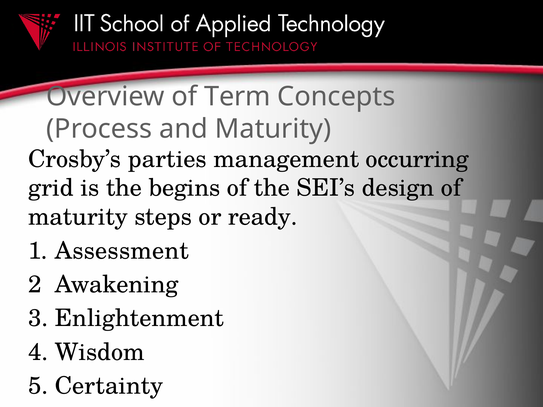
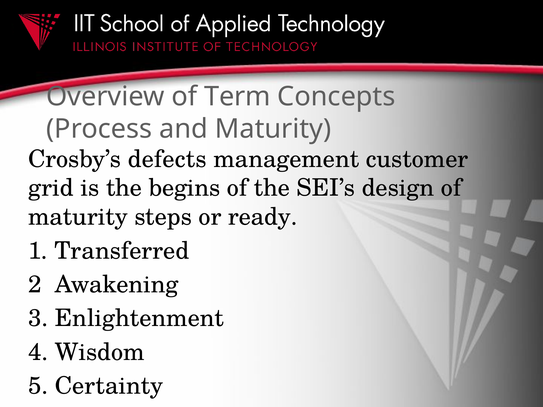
parties: parties -> defects
occurring: occurring -> customer
Assessment: Assessment -> Transferred
